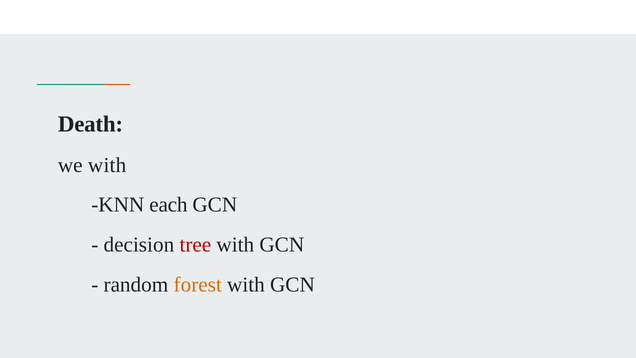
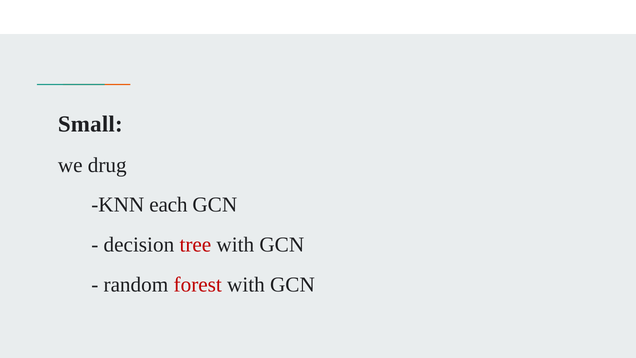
Death: Death -> Small
we with: with -> drug
forest colour: orange -> red
